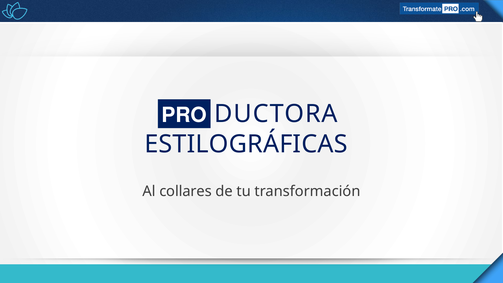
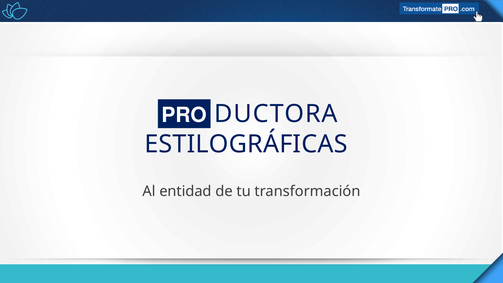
collares: collares -> entidad
